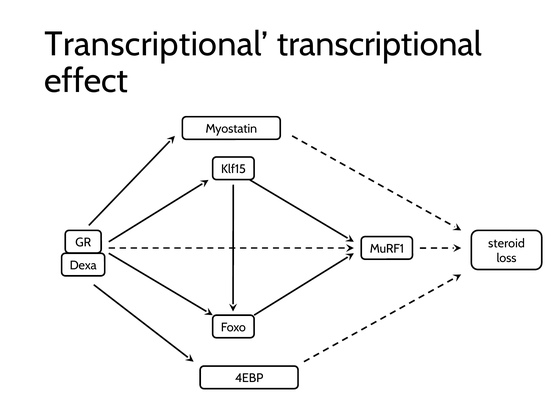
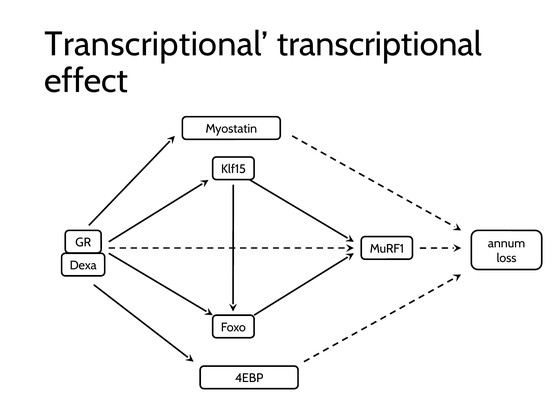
steroid: steroid -> annum
